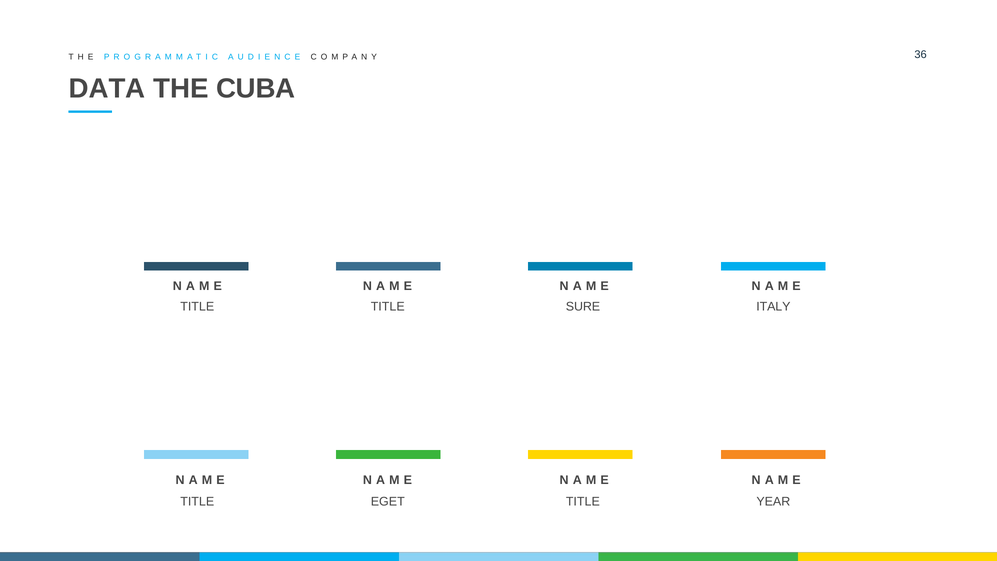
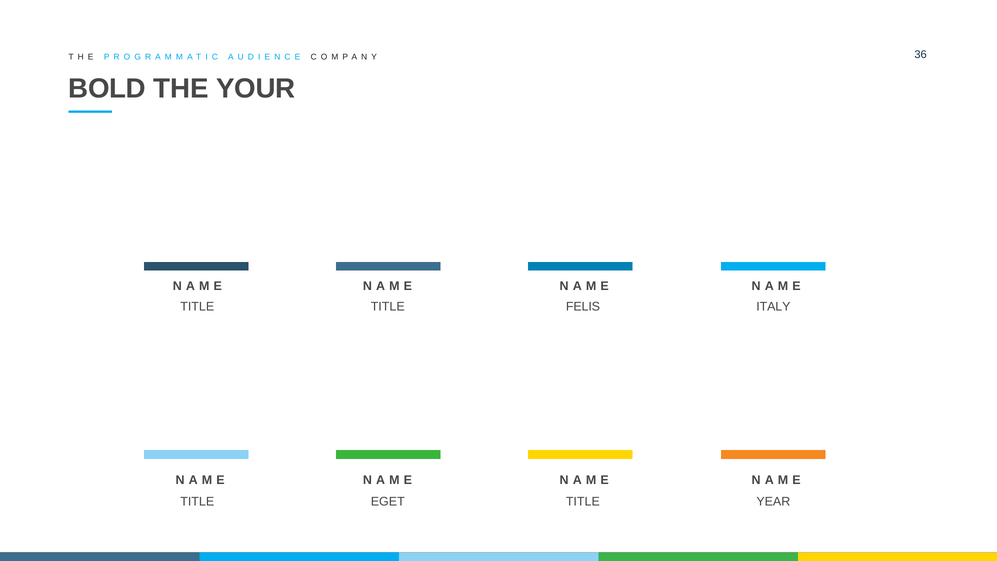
DATA: DATA -> BOLD
CUBA: CUBA -> YOUR
SURE: SURE -> FELIS
